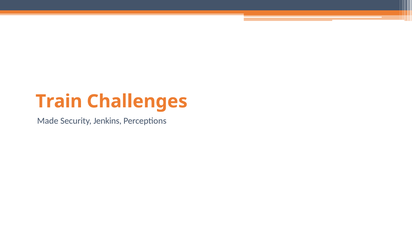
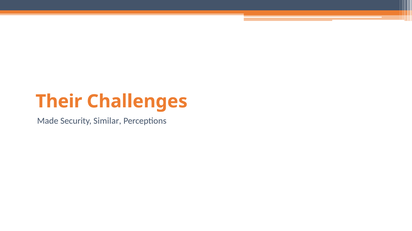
Train: Train -> Their
Jenkins: Jenkins -> Similar
